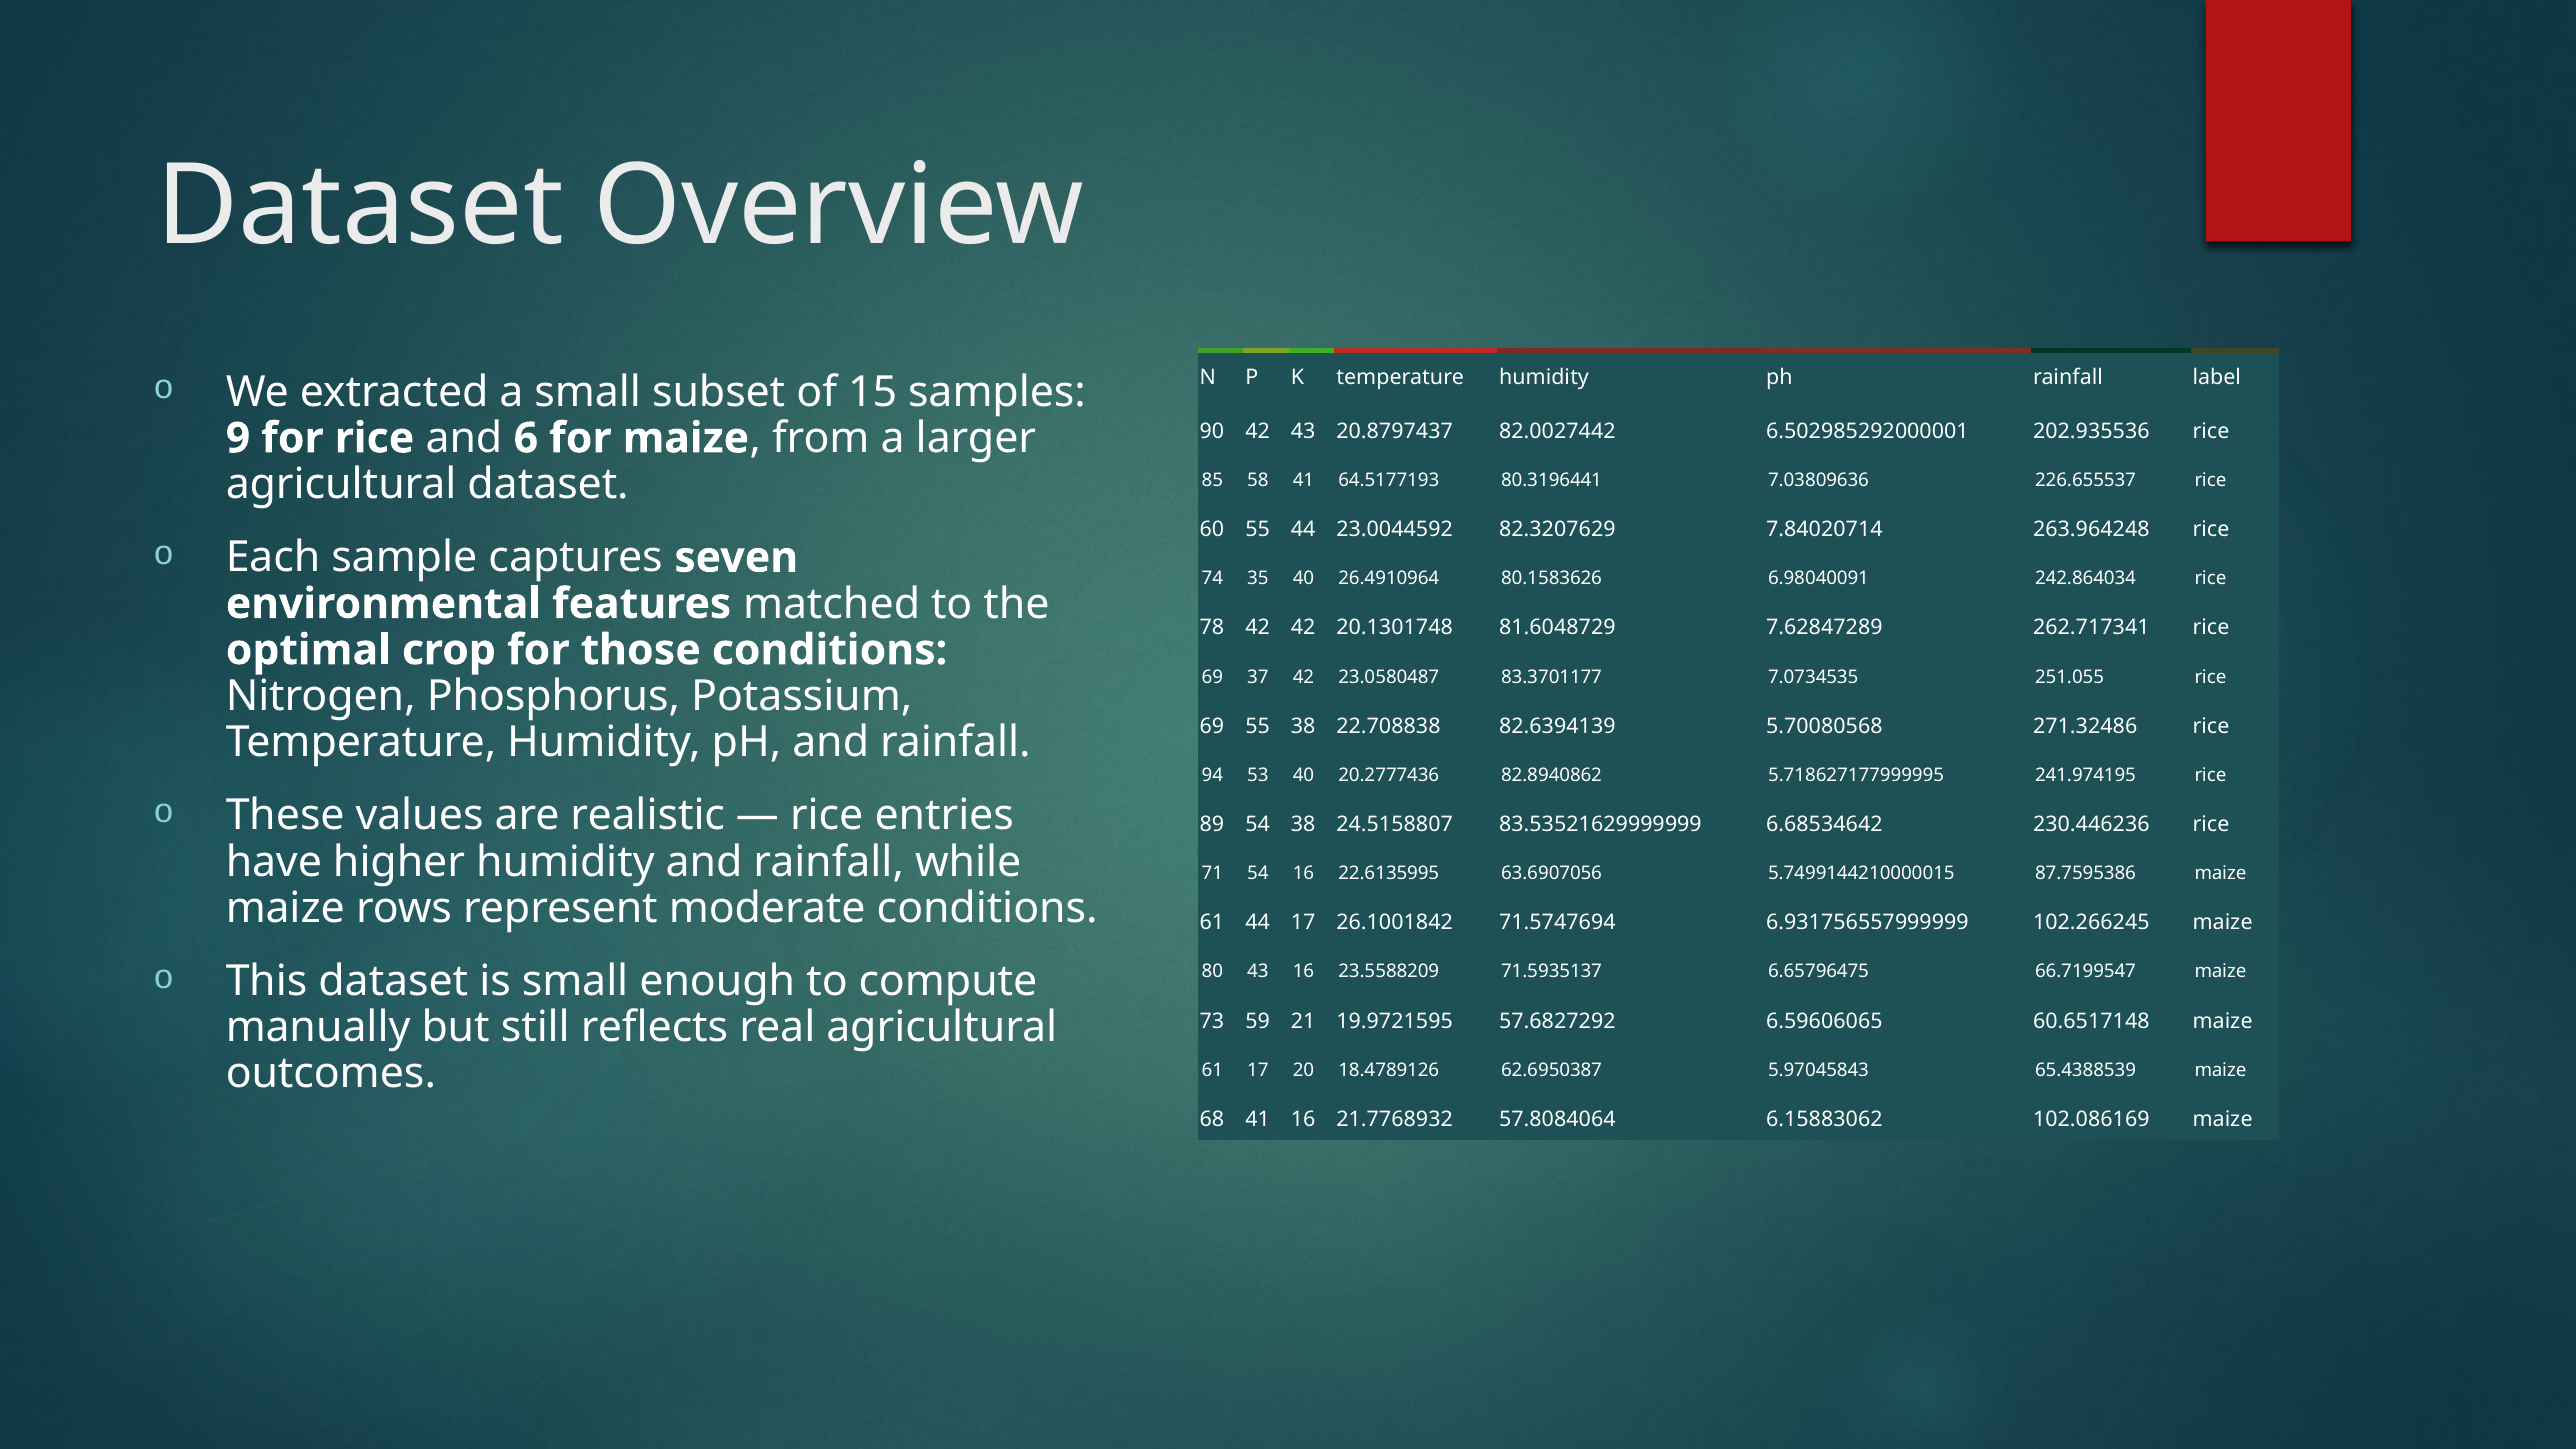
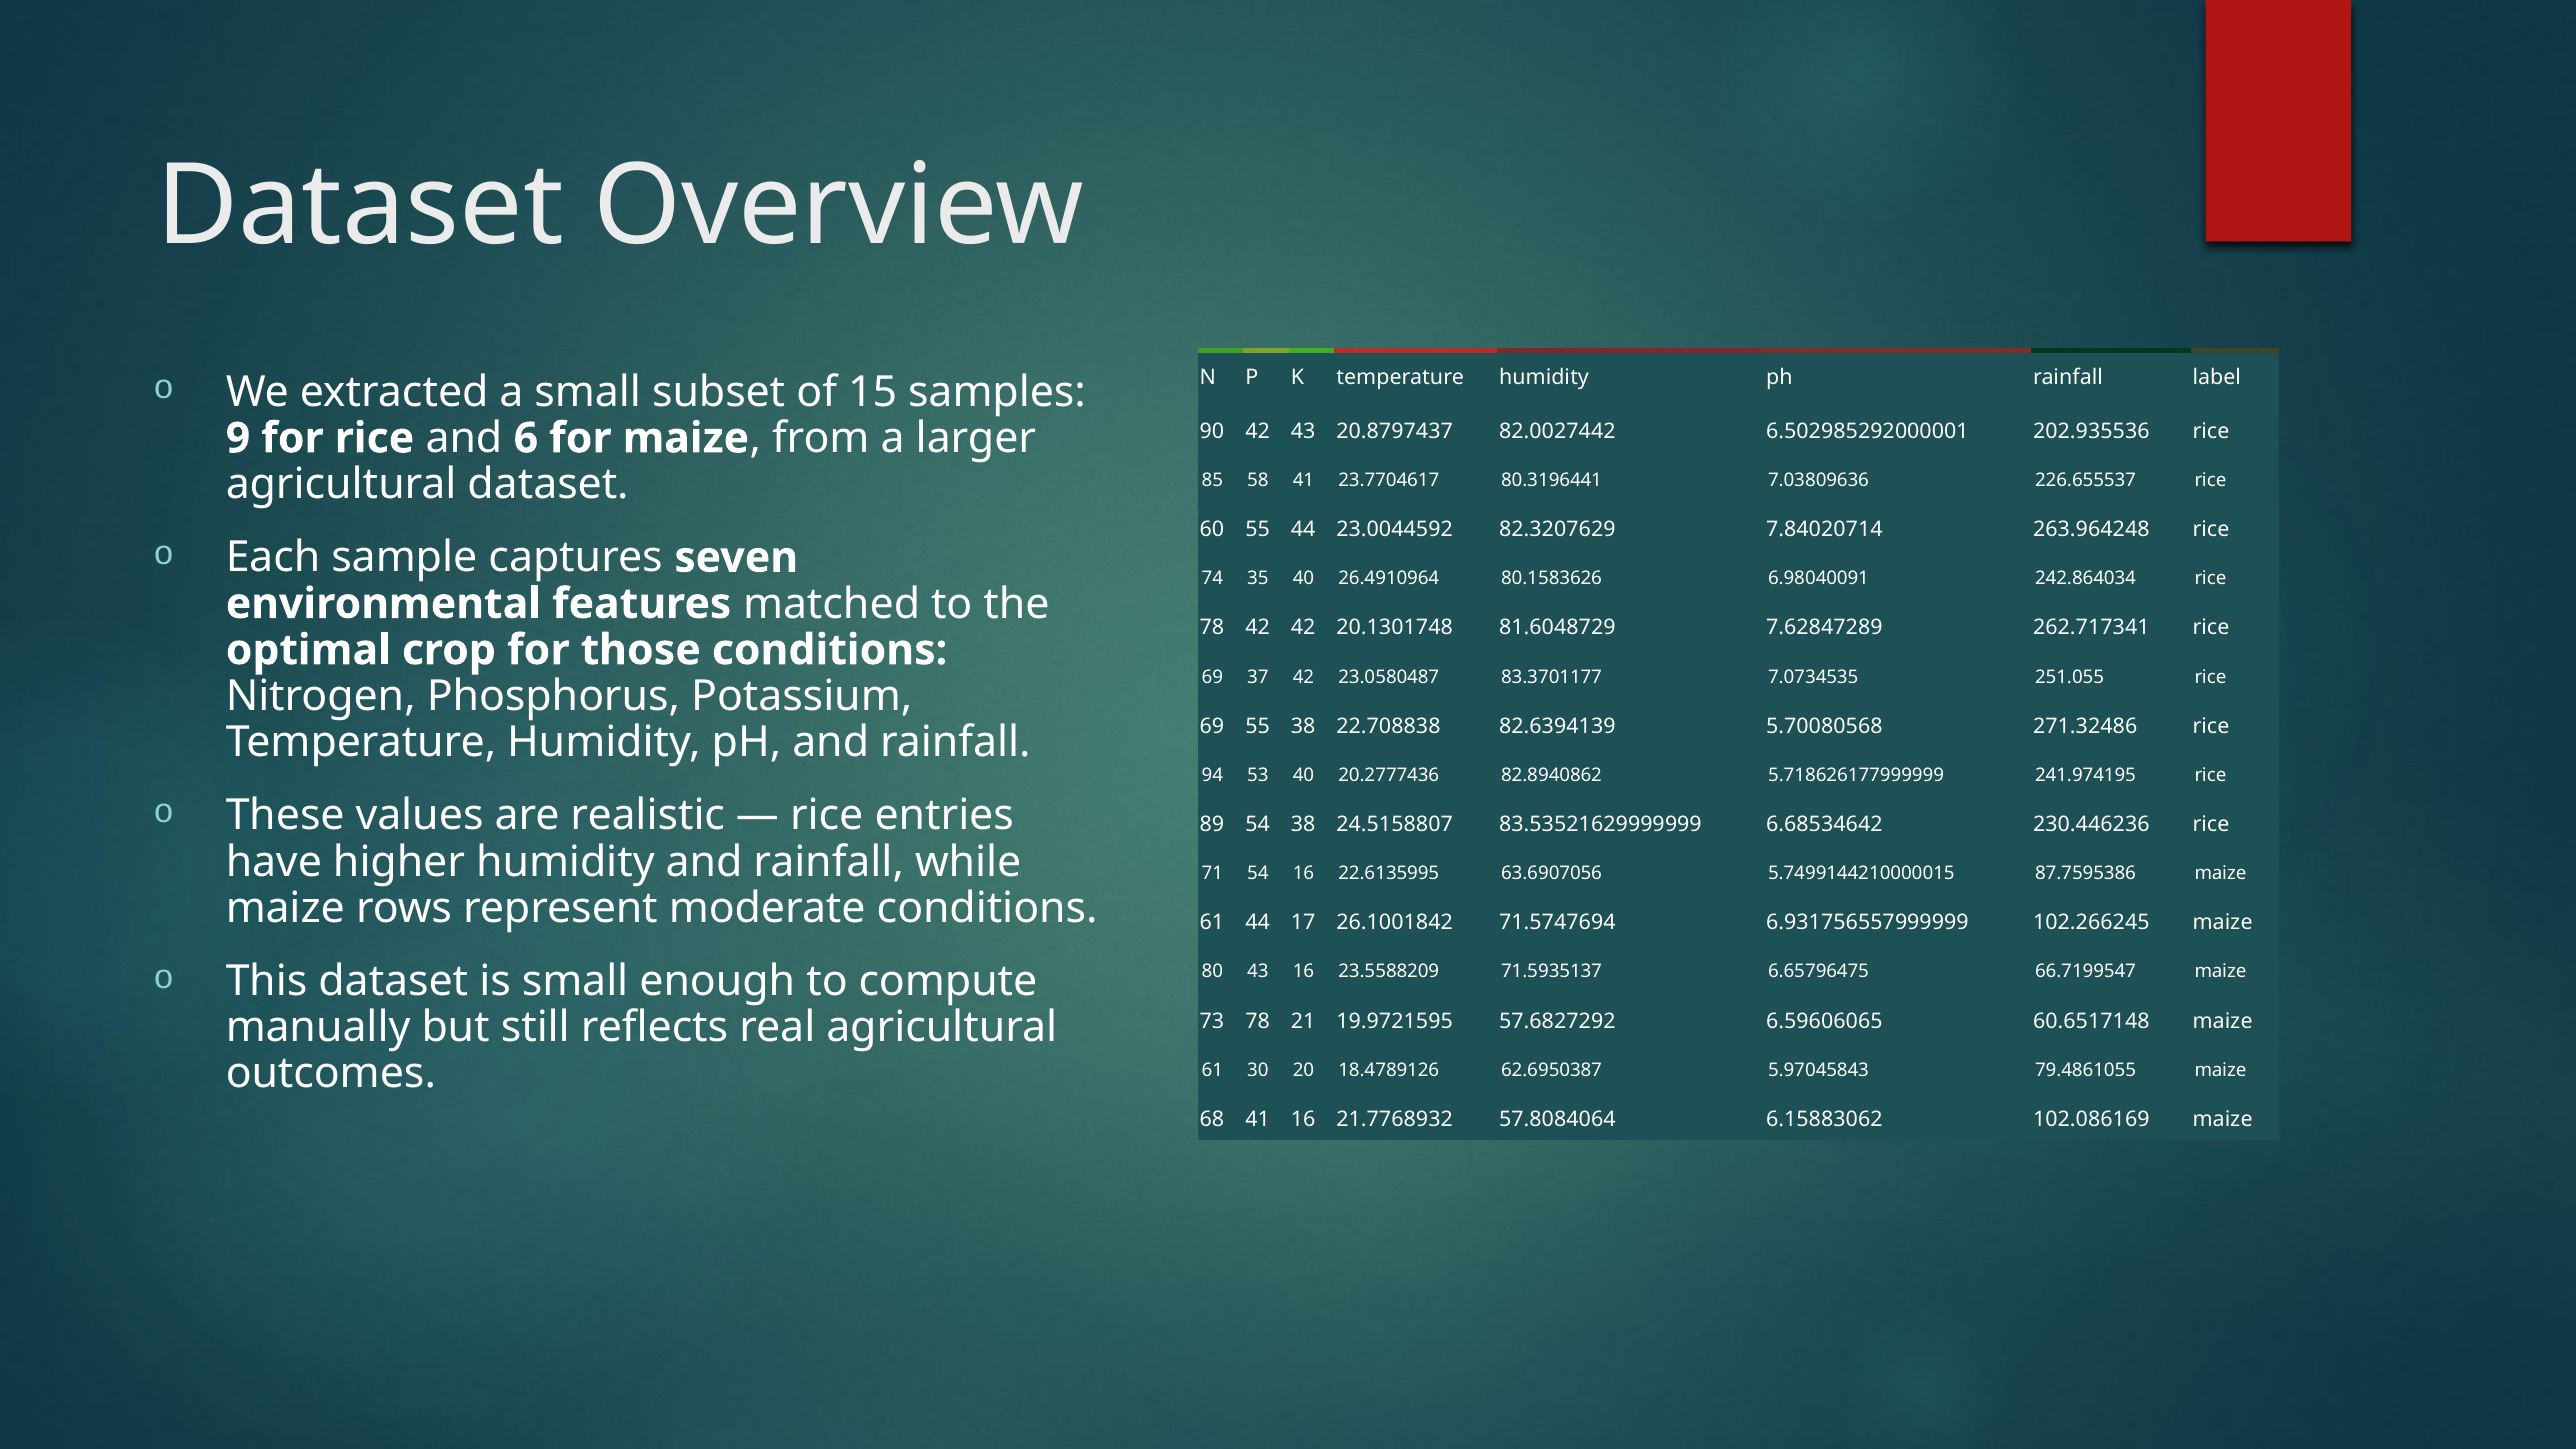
64.5177193: 64.5177193 -> 23.7704617
5.718627177999995: 5.718627177999995 -> 5.718626177999999
73 59: 59 -> 78
61 17: 17 -> 30
65.4388539: 65.4388539 -> 79.4861055
